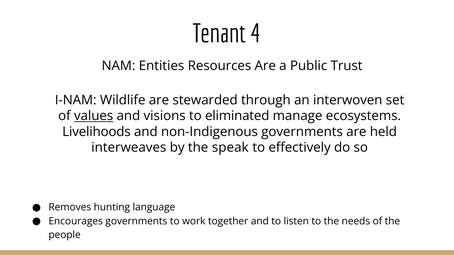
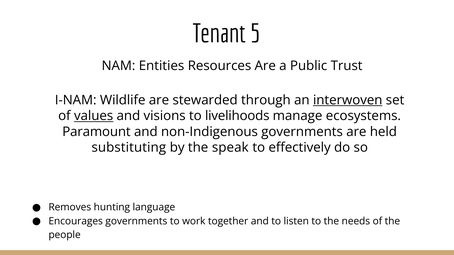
4: 4 -> 5
interwoven underline: none -> present
eliminated: eliminated -> livelihoods
Livelihoods: Livelihoods -> Paramount
interweaves: interweaves -> substituting
